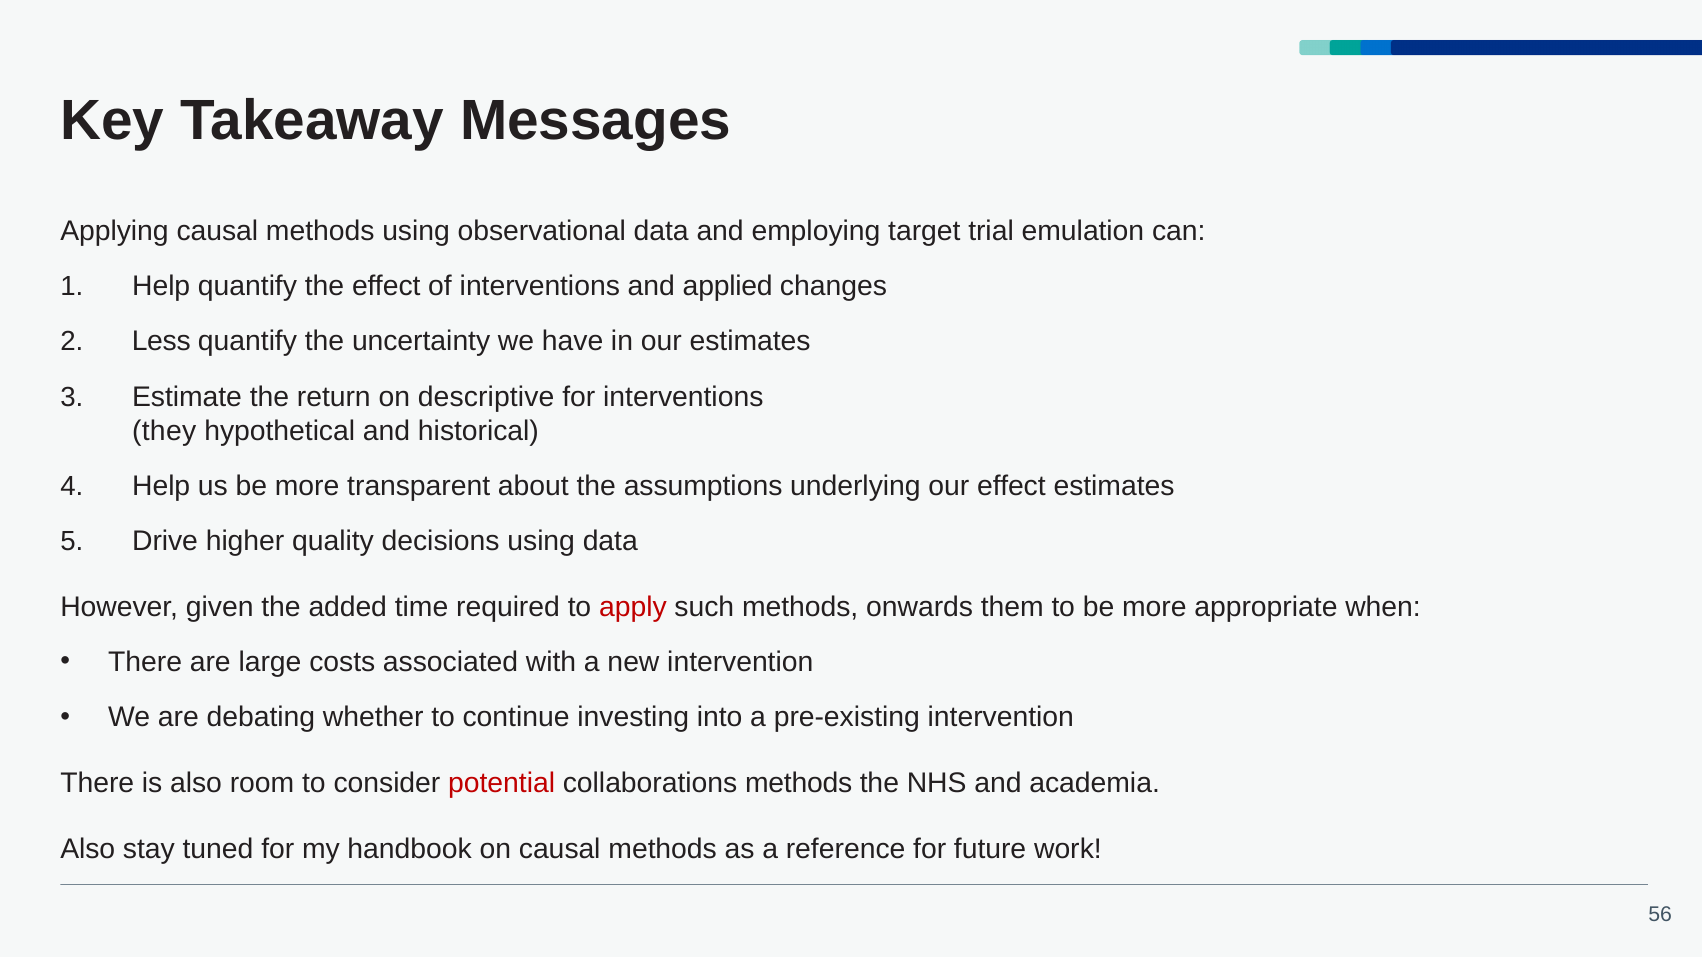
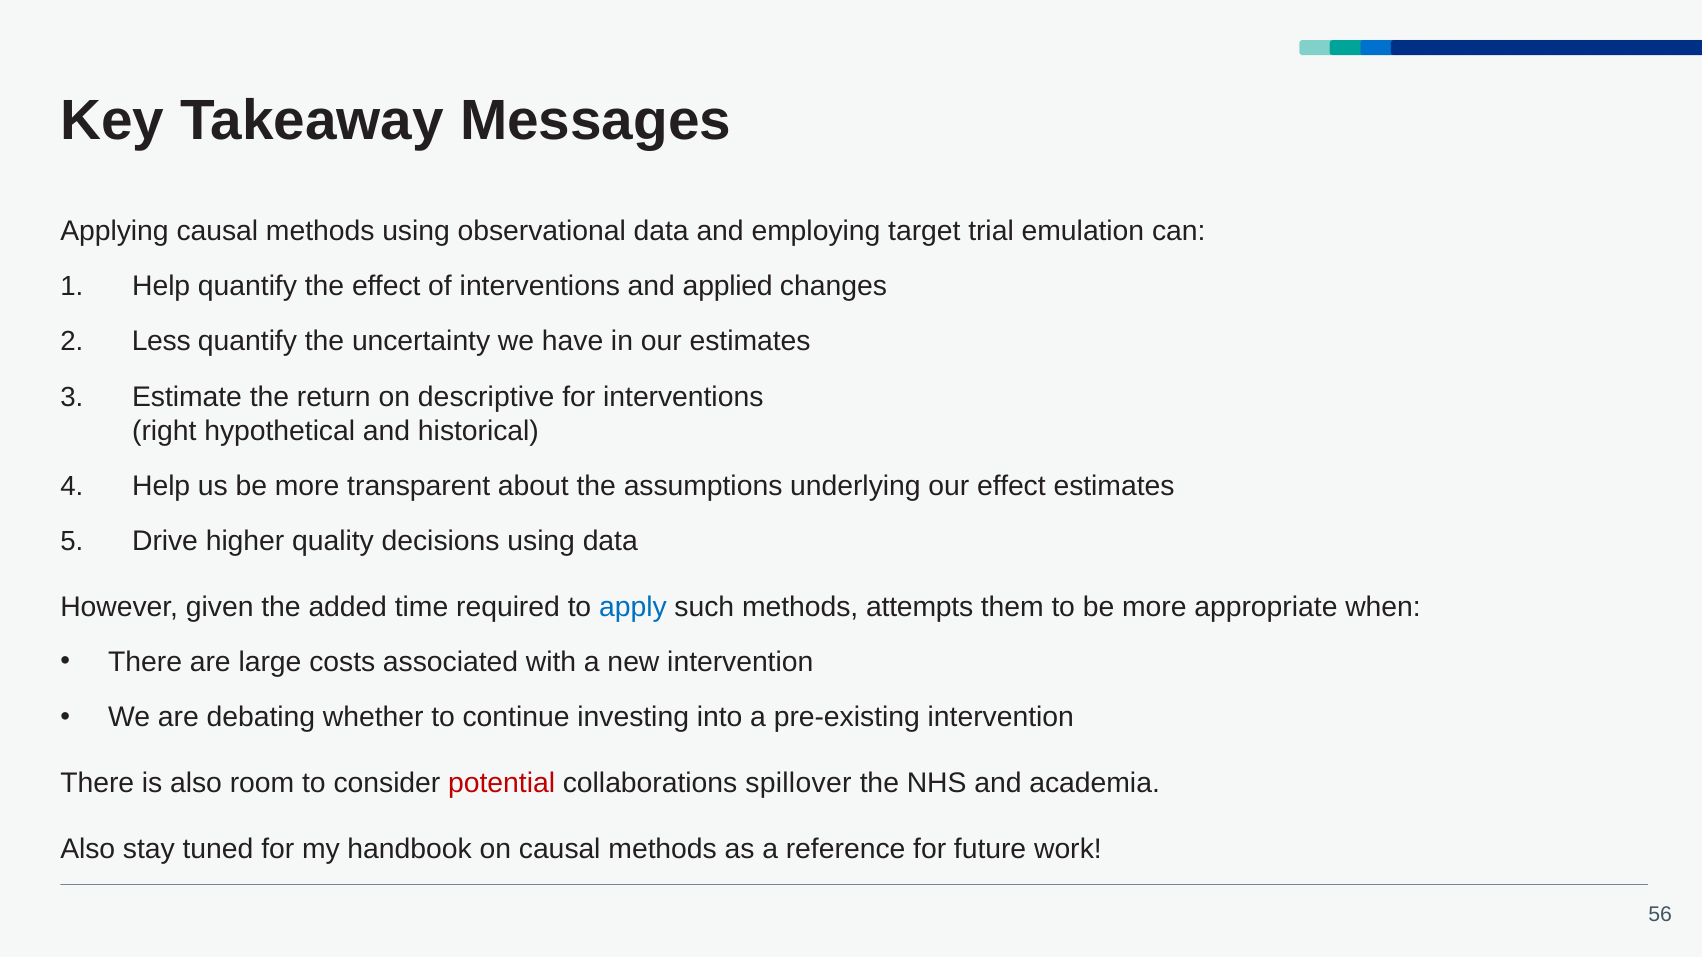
they: they -> right
apply colour: red -> blue
onwards: onwards -> attempts
collaborations methods: methods -> spillover
